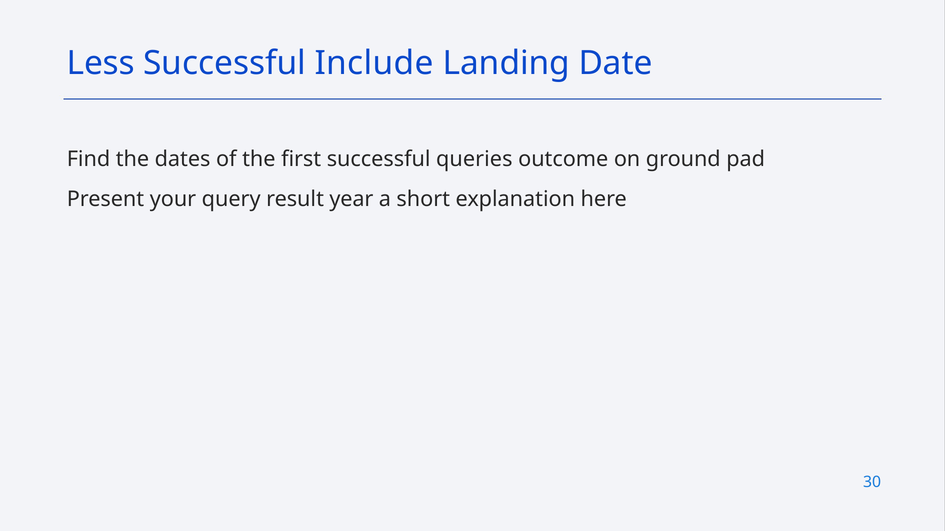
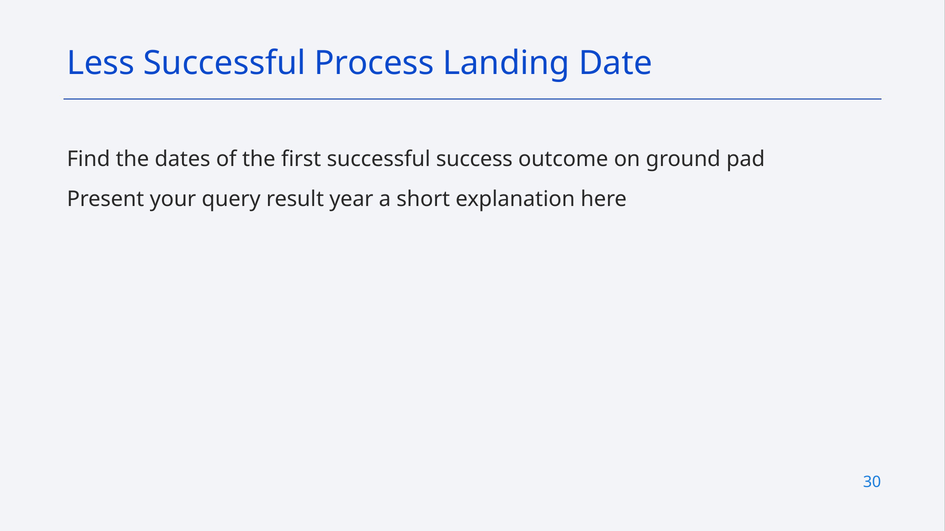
Include: Include -> Process
queries: queries -> success
